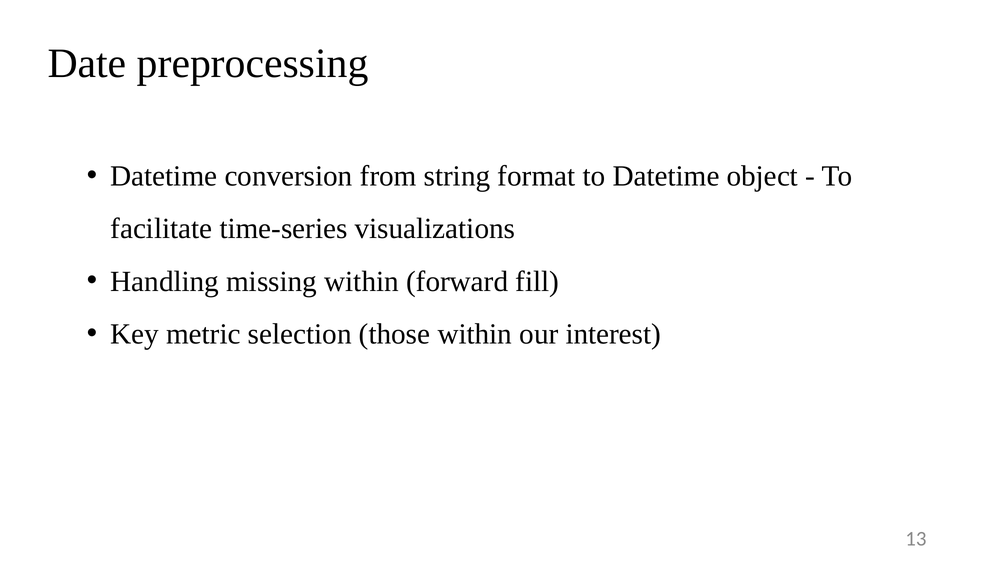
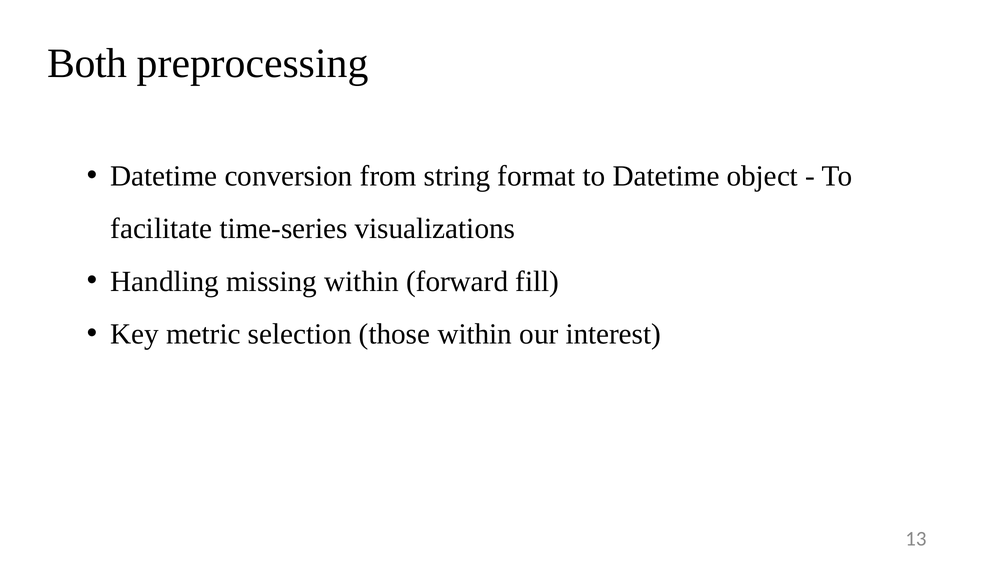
Date: Date -> Both
